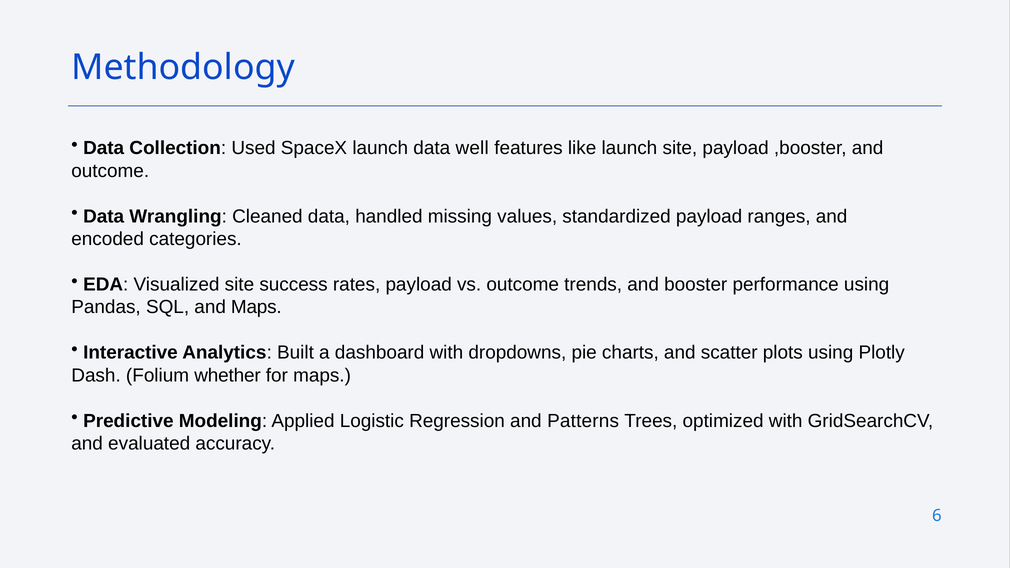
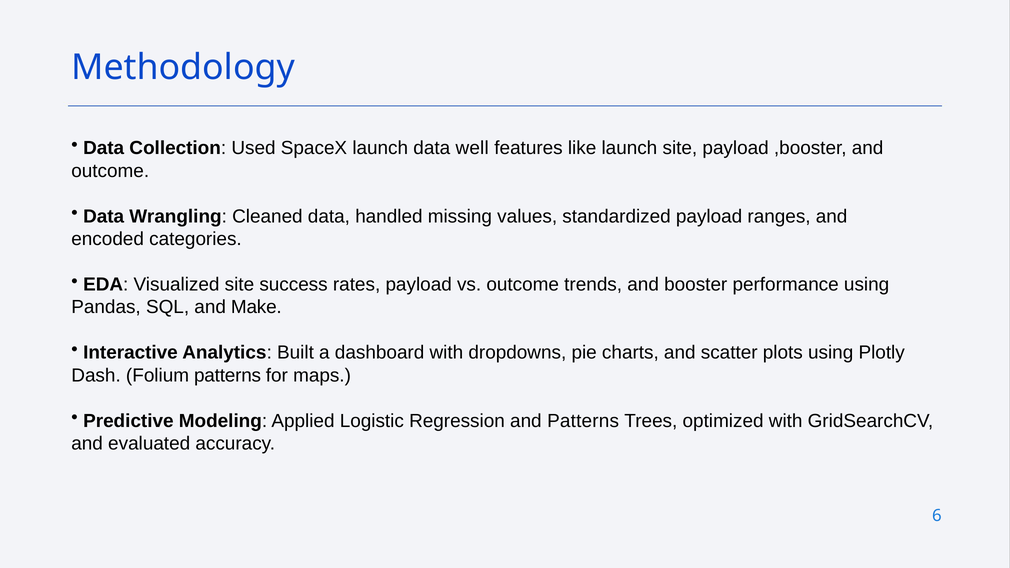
and Maps: Maps -> Make
Folium whether: whether -> patterns
